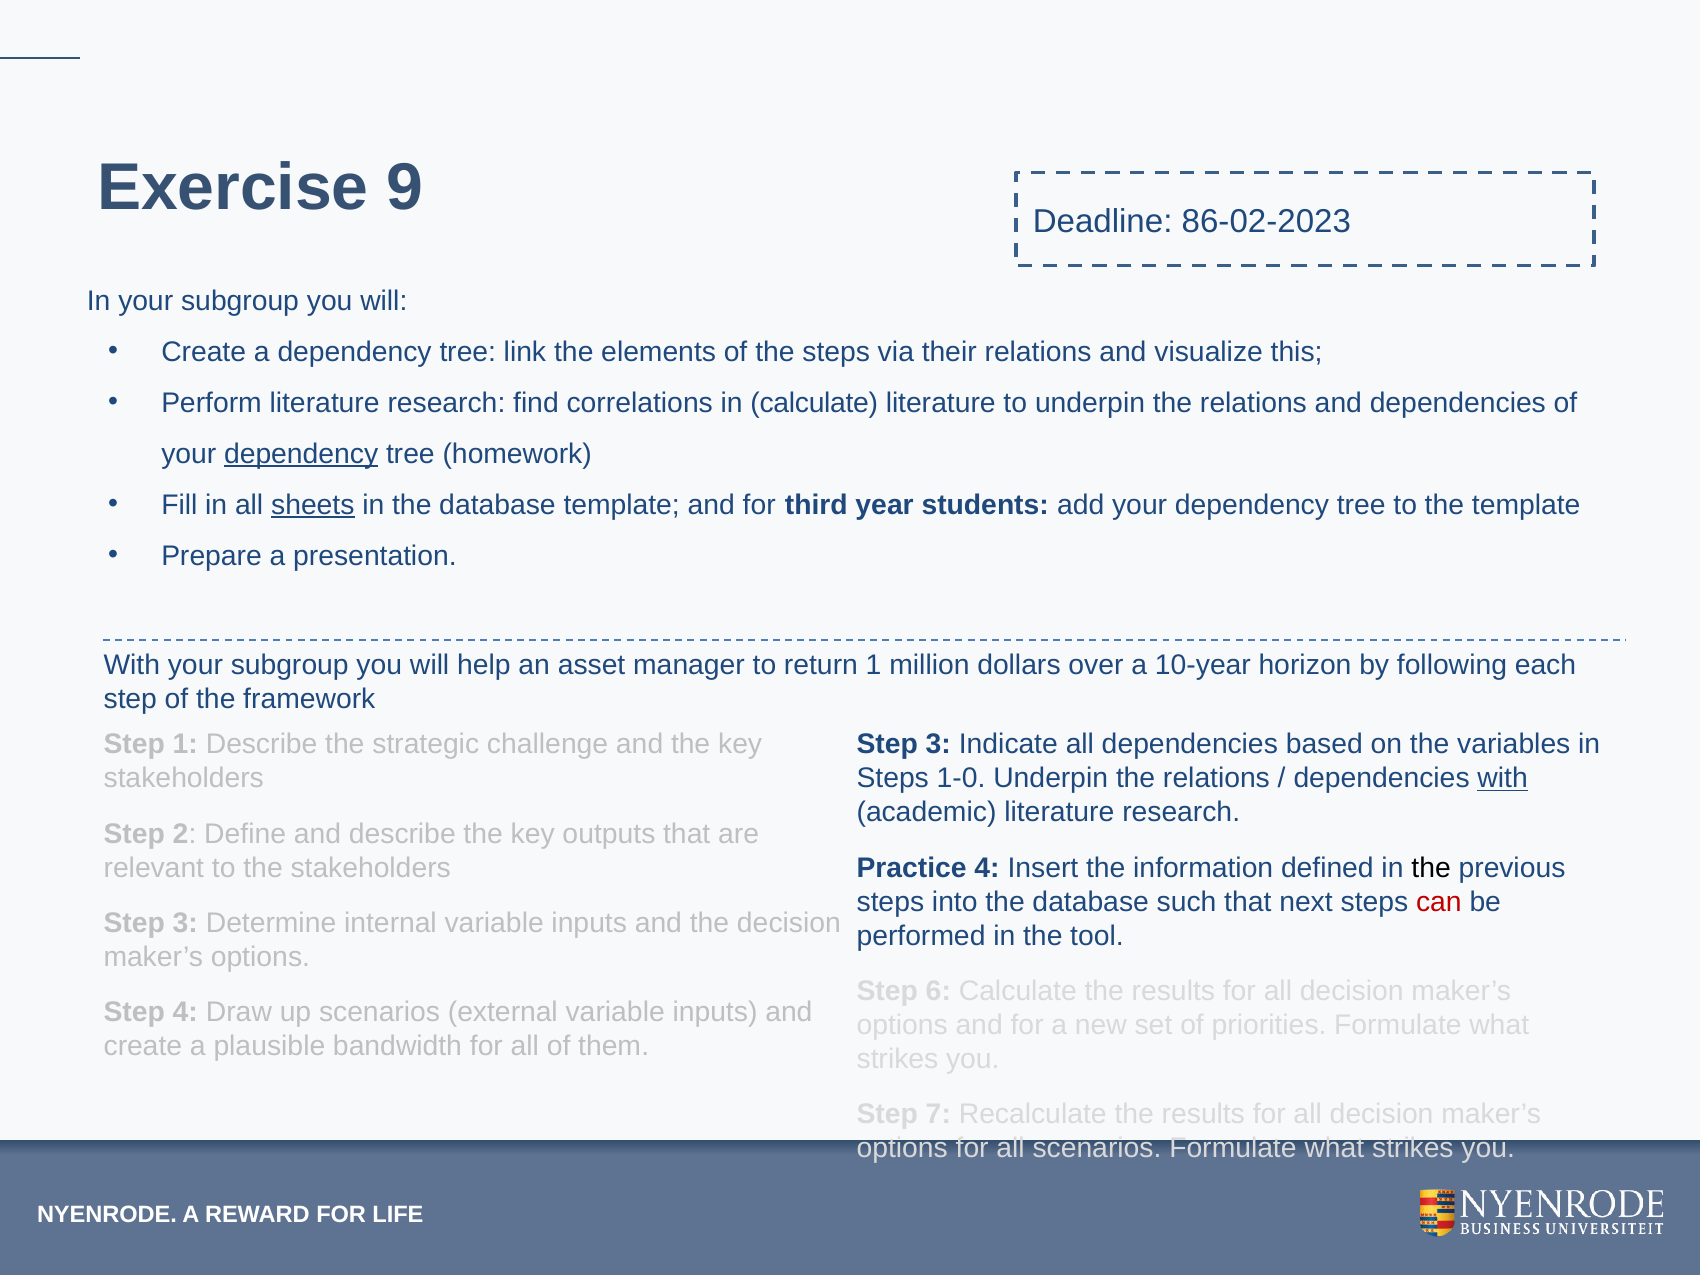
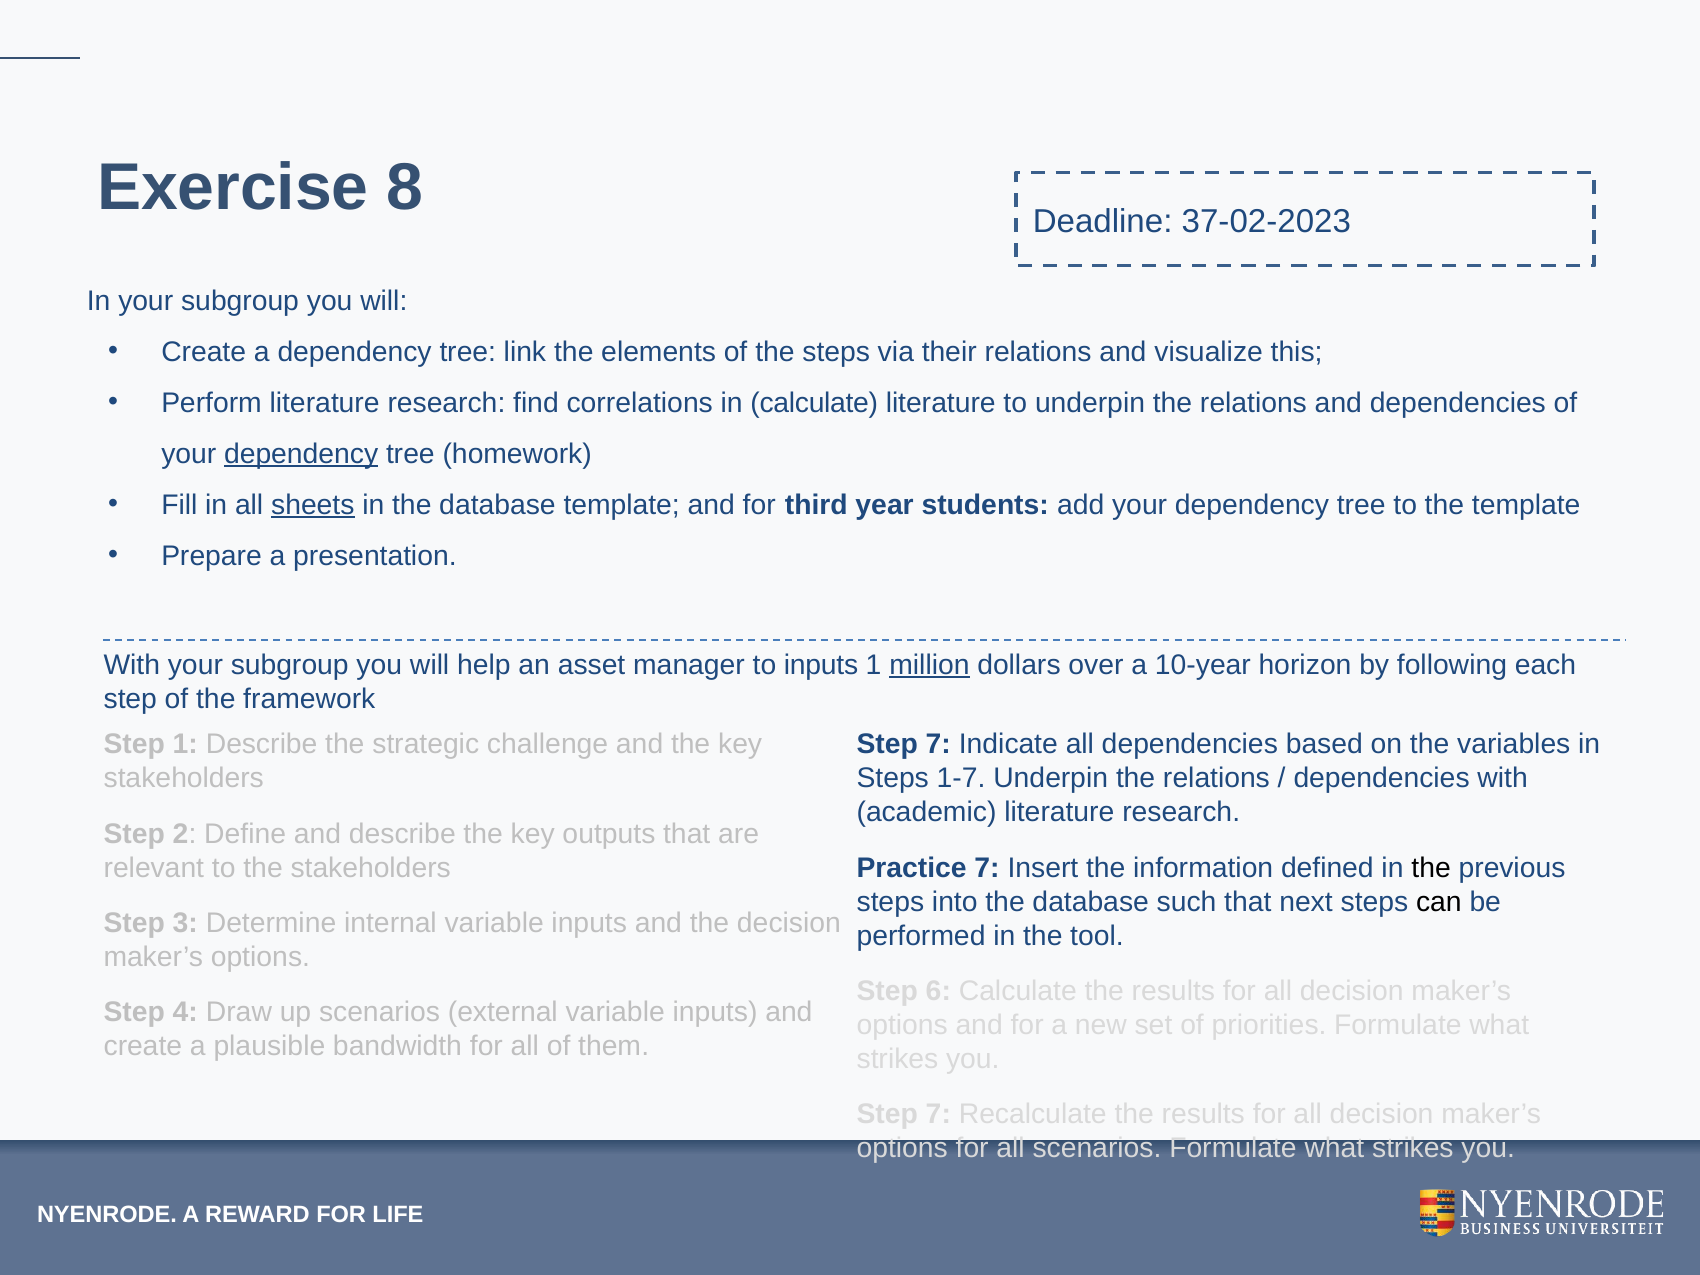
9: 9 -> 8
86-02-2023: 86-02-2023 -> 37-02-2023
to return: return -> inputs
million underline: none -> present
3 at (938, 744): 3 -> 7
1-0: 1-0 -> 1-7
with at (1503, 778) underline: present -> none
Practice 4: 4 -> 7
can colour: red -> black
